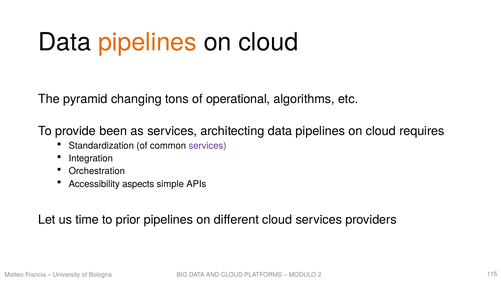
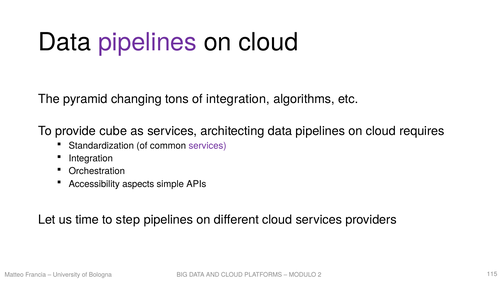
pipelines at (147, 42) colour: orange -> purple
of operational: operational -> integration
been: been -> cube
prior: prior -> step
